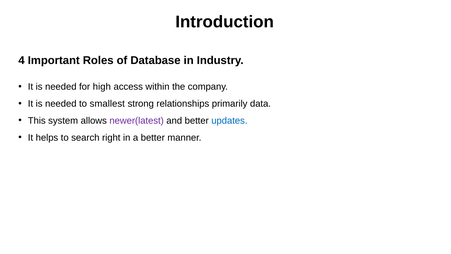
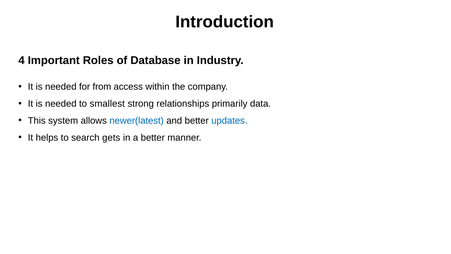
high: high -> from
newer(latest colour: purple -> blue
right: right -> gets
